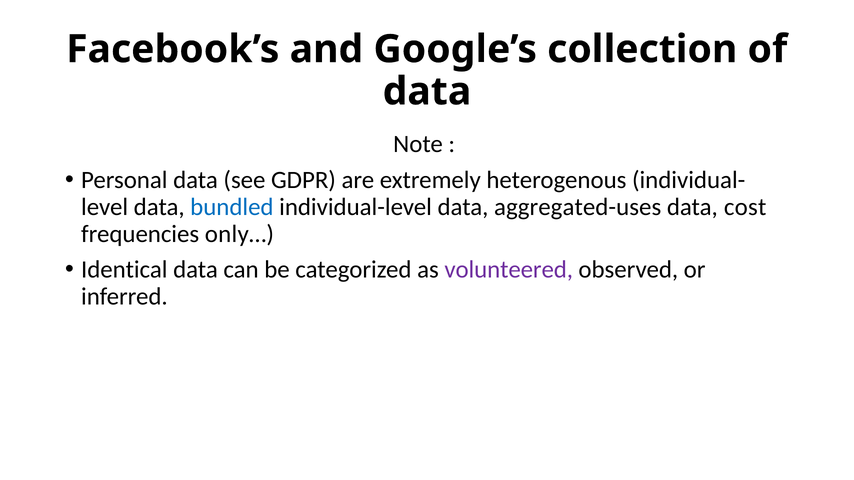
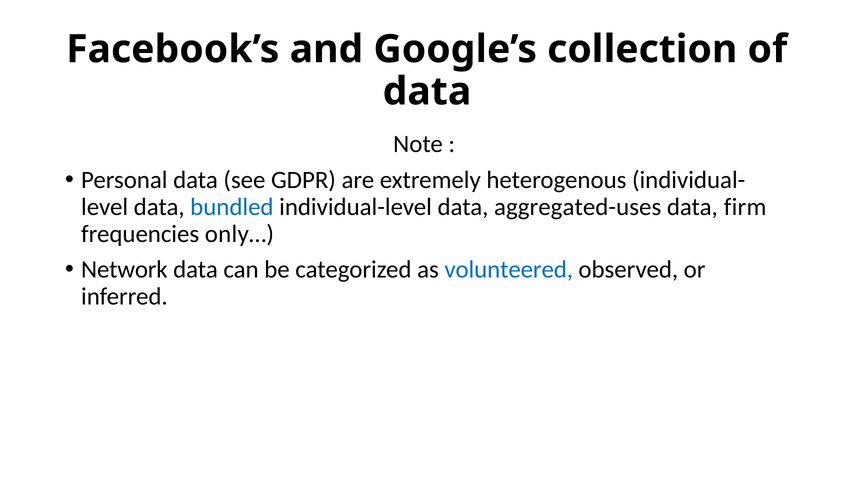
cost: cost -> firm
Identical: Identical -> Network
volunteered colour: purple -> blue
